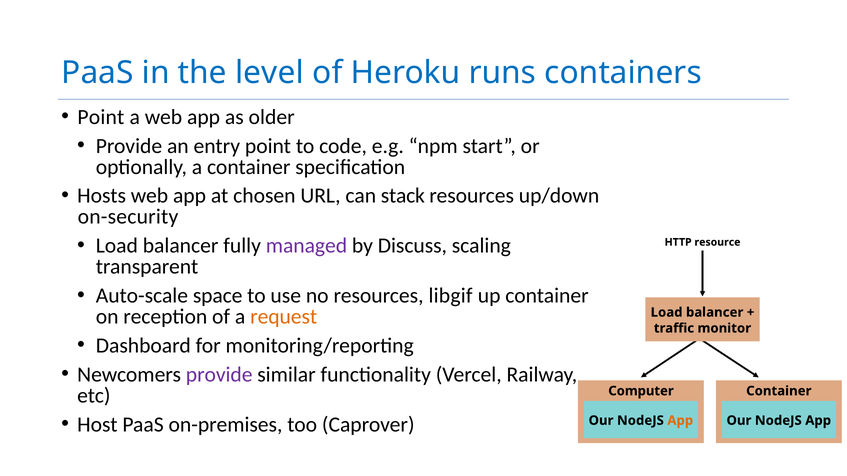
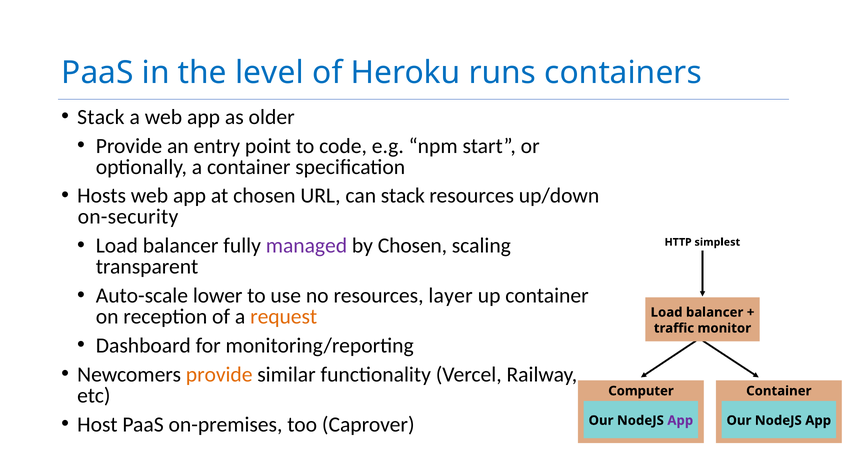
Point at (101, 117): Point -> Stack
by Discuss: Discuss -> Chosen
resource: resource -> simplest
space: space -> lower
libgif: libgif -> layer
provide at (219, 375) colour: purple -> orange
App at (680, 421) colour: orange -> purple
